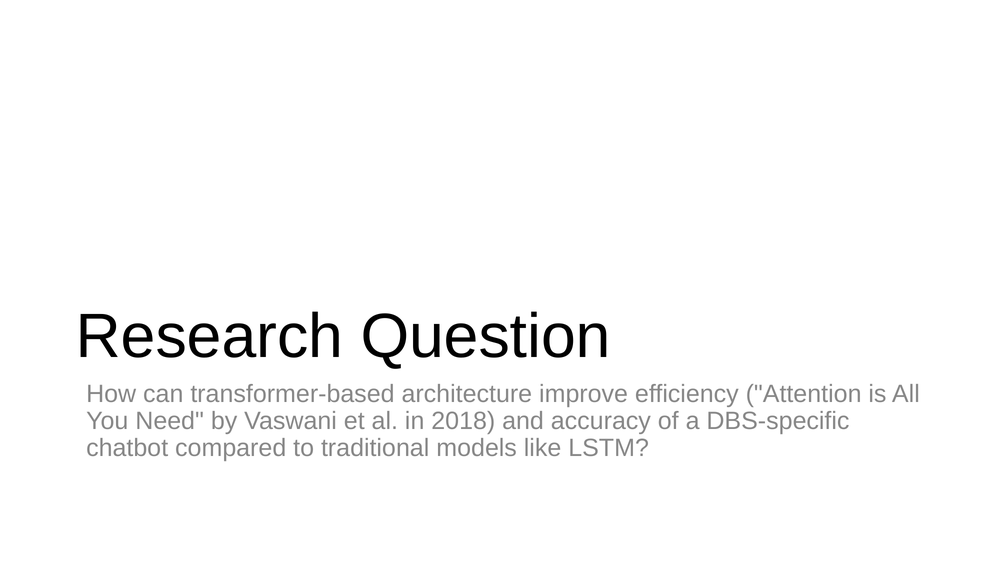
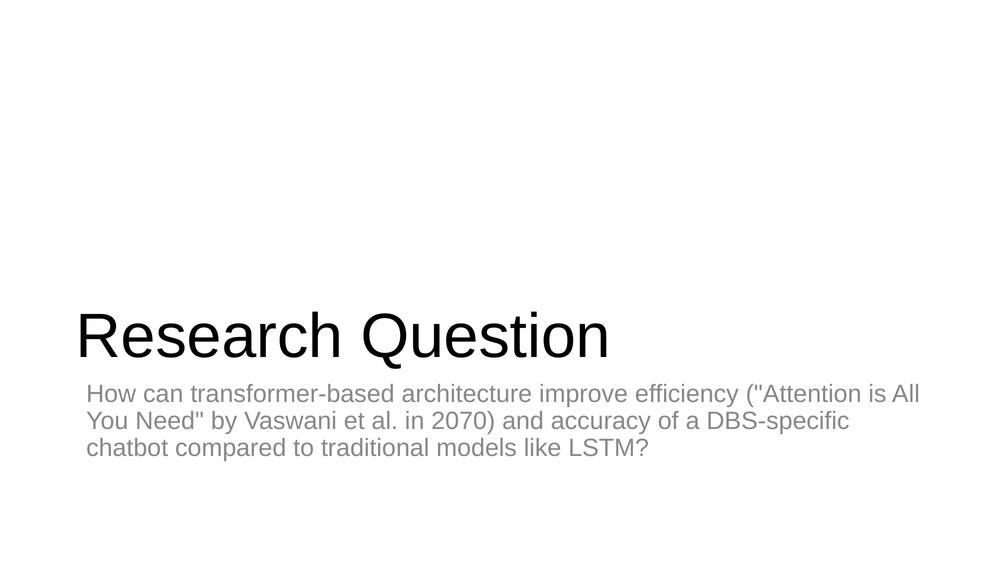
2018: 2018 -> 2070
